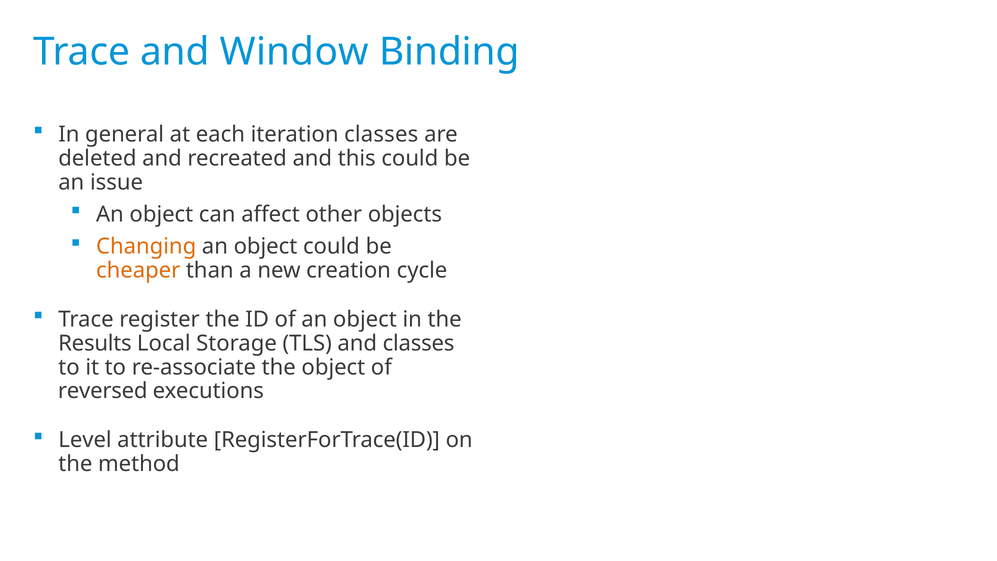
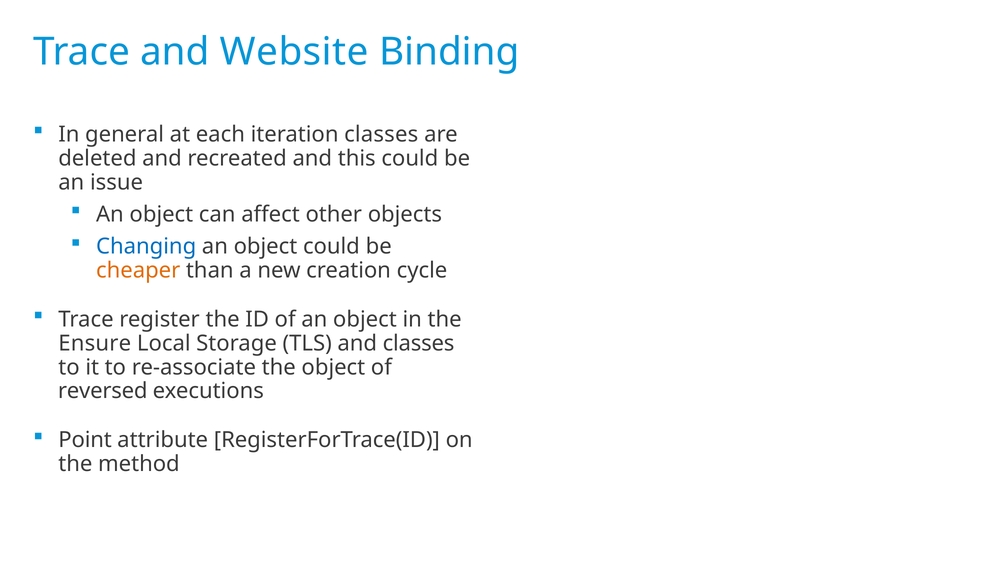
Window: Window -> Website
Changing colour: orange -> blue
Results: Results -> Ensure
Level: Level -> Point
